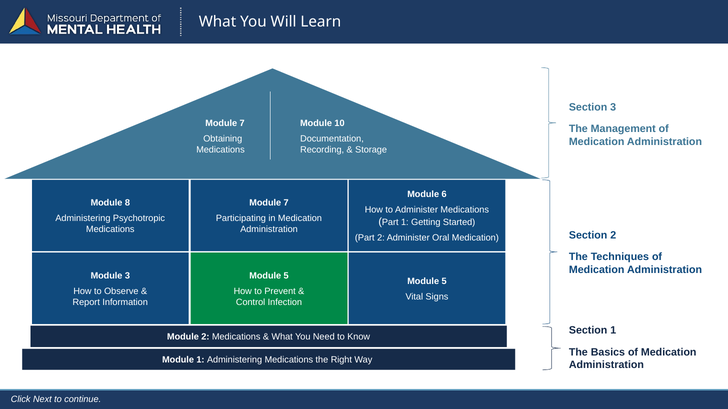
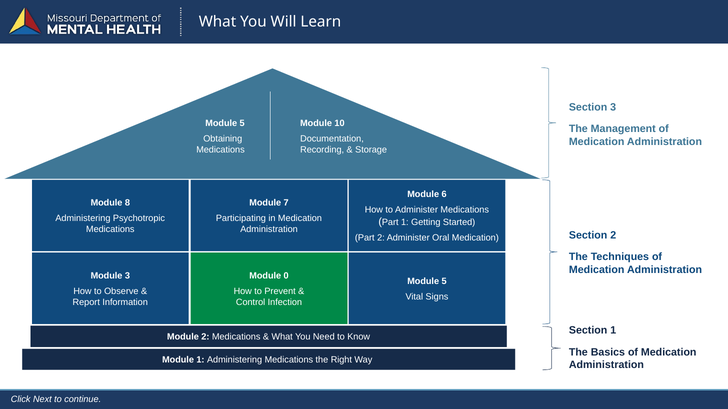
7 at (242, 123): 7 -> 5
5 at (286, 276): 5 -> 0
